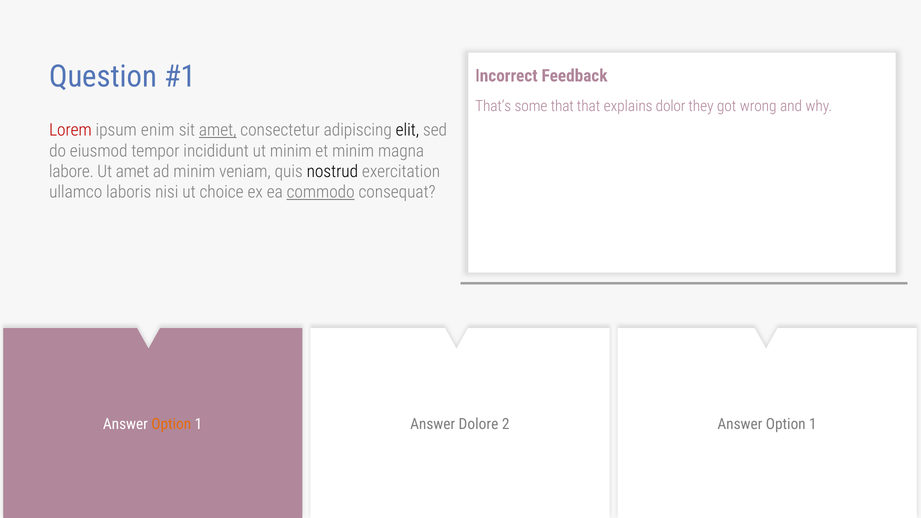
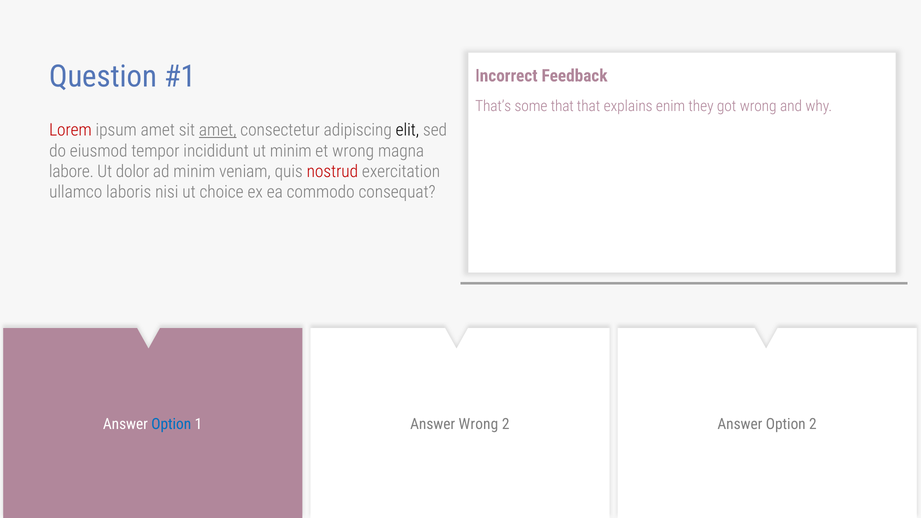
dolor: dolor -> enim
ipsum enim: enim -> amet
et minim: minim -> wrong
Ut amet: amet -> dolor
nostrud colour: black -> red
commodo underline: present -> none
Option at (171, 424) colour: orange -> blue
Answer Dolore: Dolore -> Wrong
1 at (813, 424): 1 -> 2
